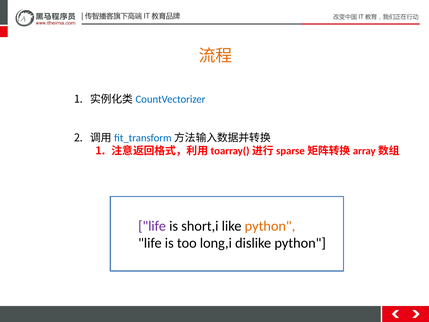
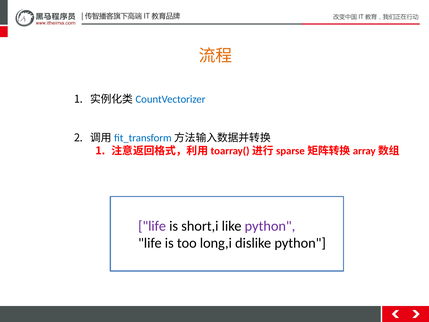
python at (270, 226) colour: orange -> purple
